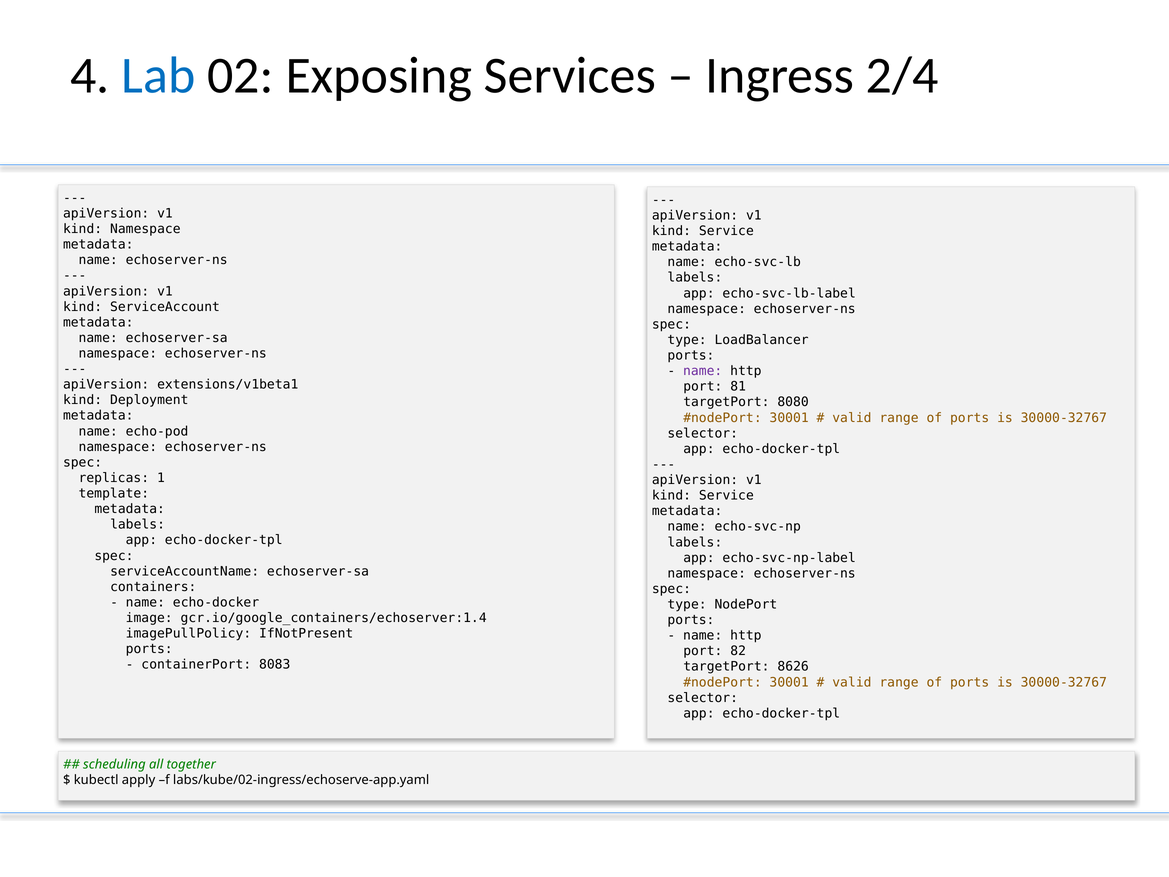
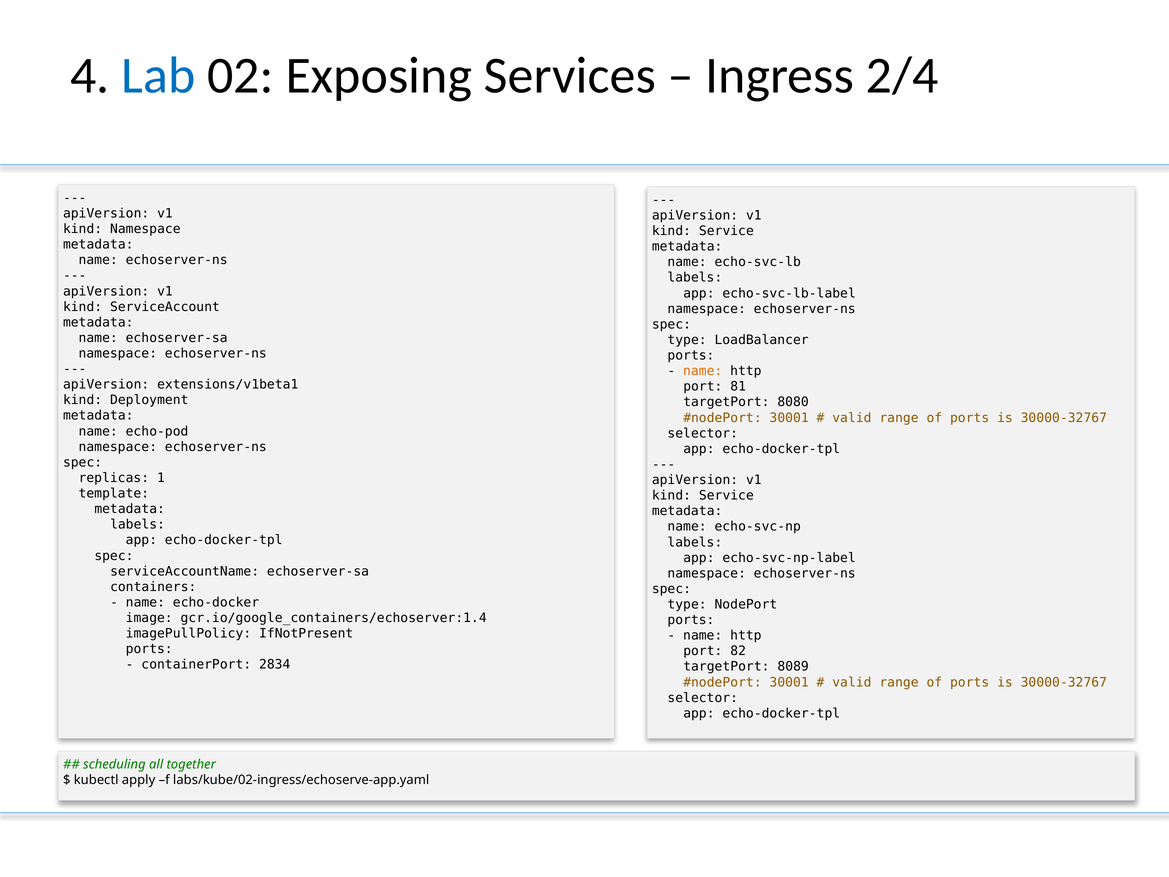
name at (703, 371) colour: purple -> orange
8083: 8083 -> 2834
8626: 8626 -> 8089
